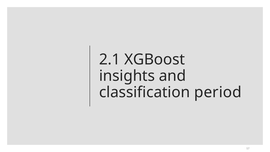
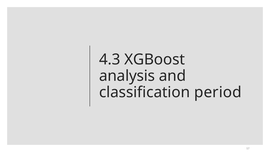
2.1: 2.1 -> 4.3
insights: insights -> analysis
